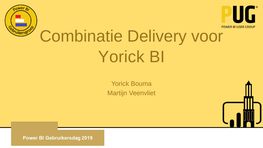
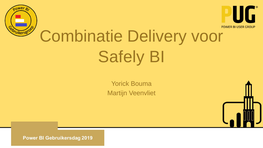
Yorick at (121, 57): Yorick -> Safely
